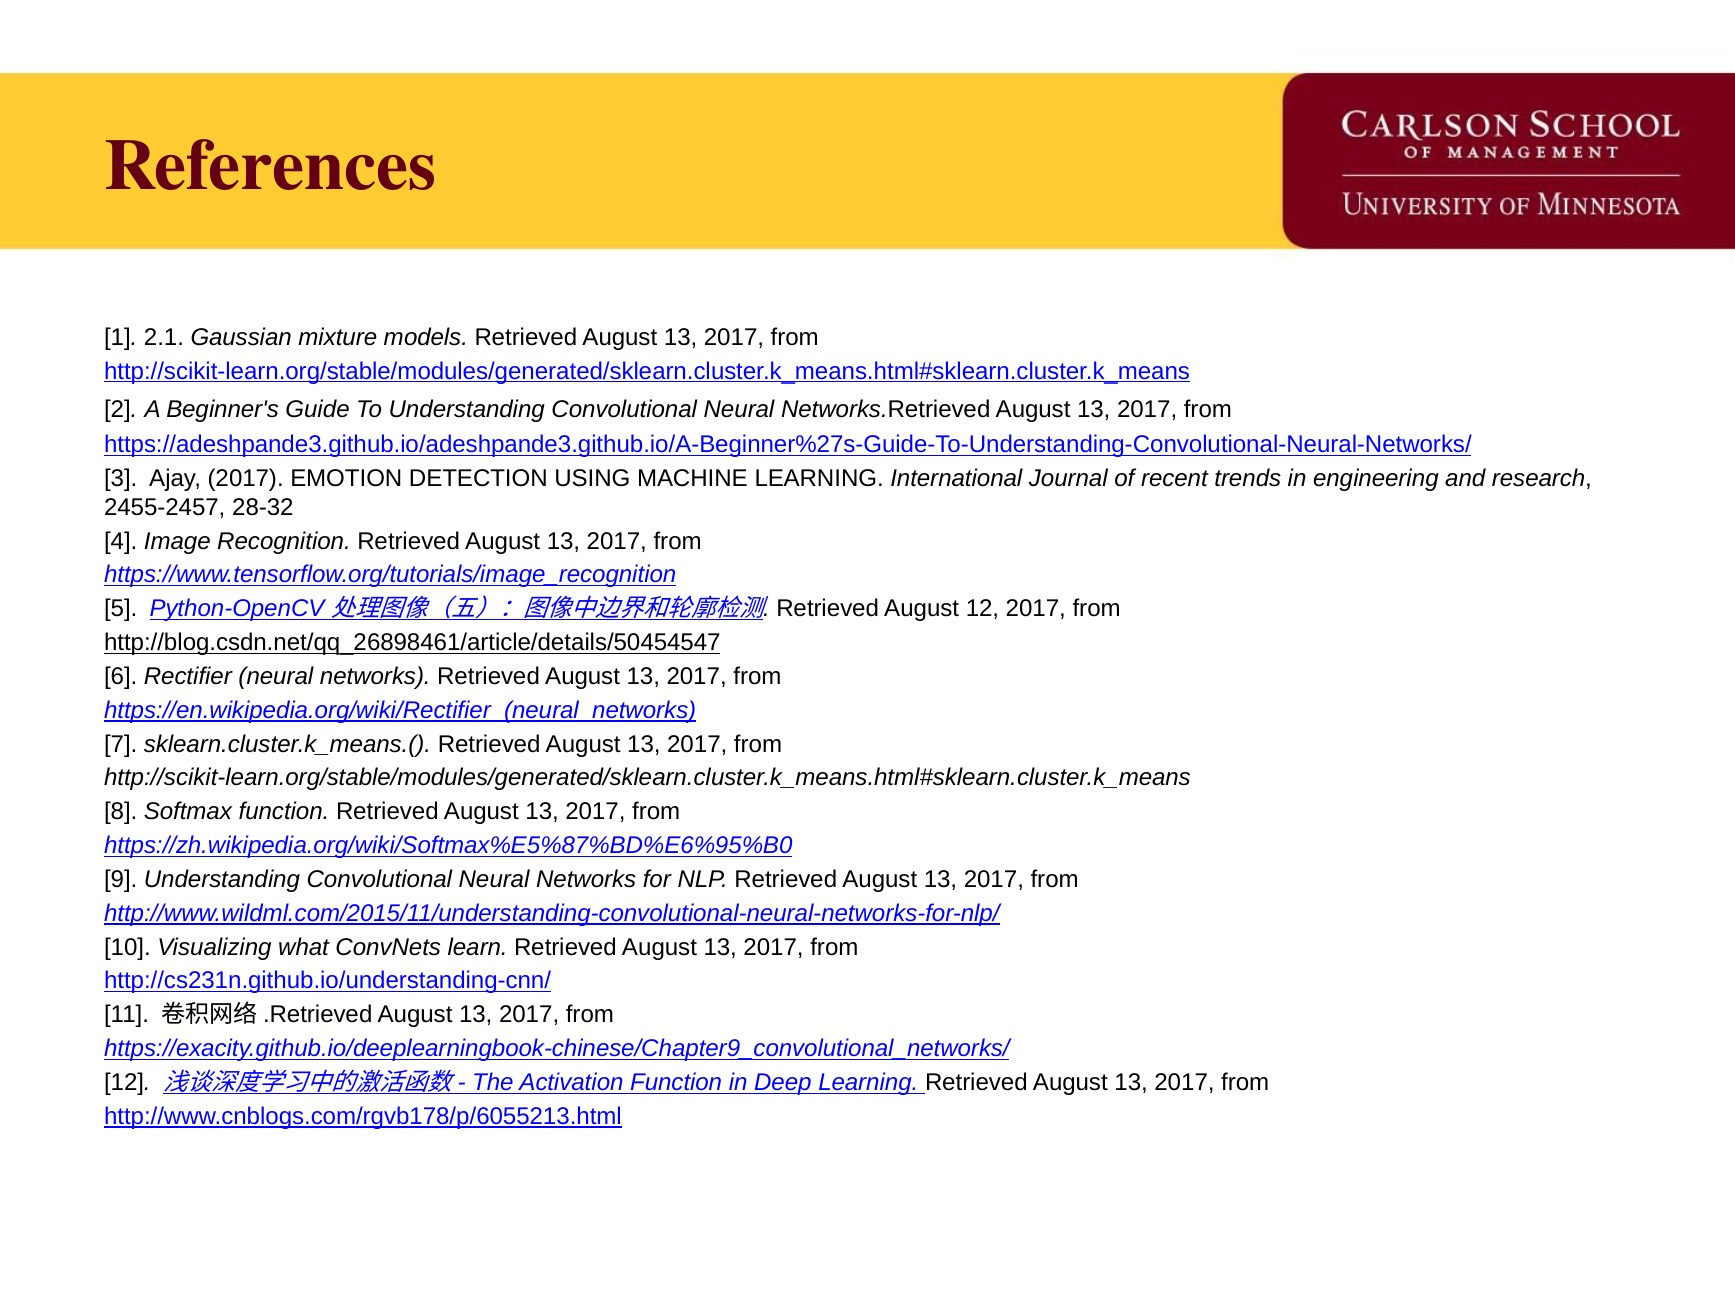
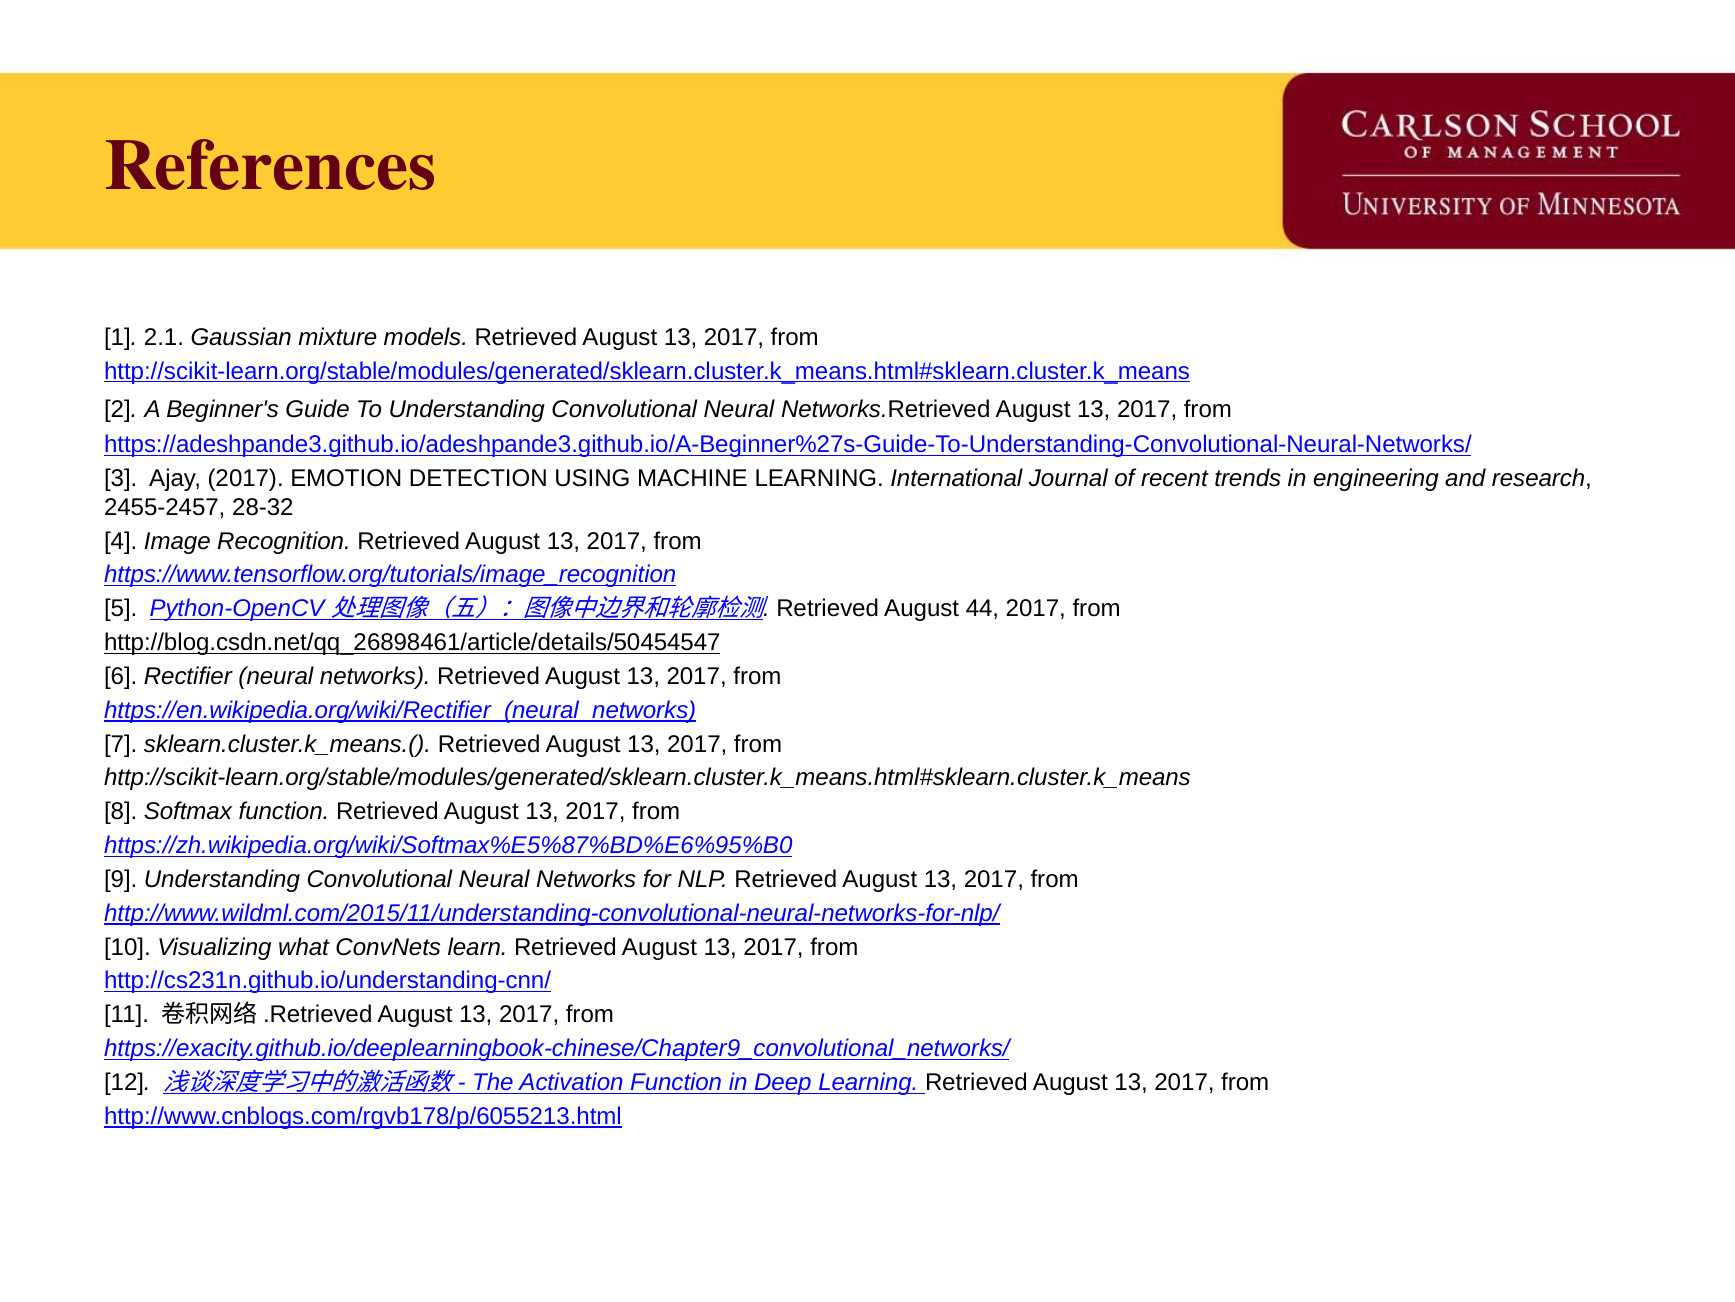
August 12: 12 -> 44
